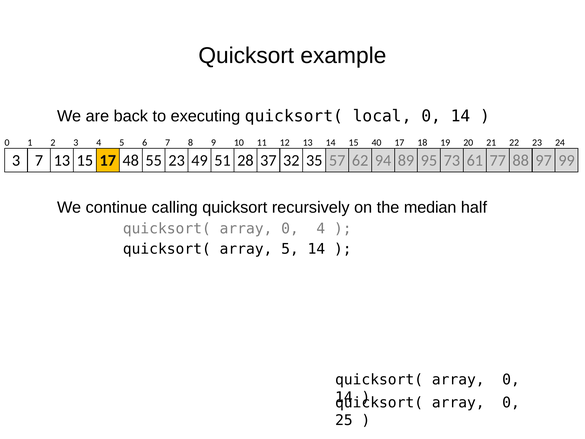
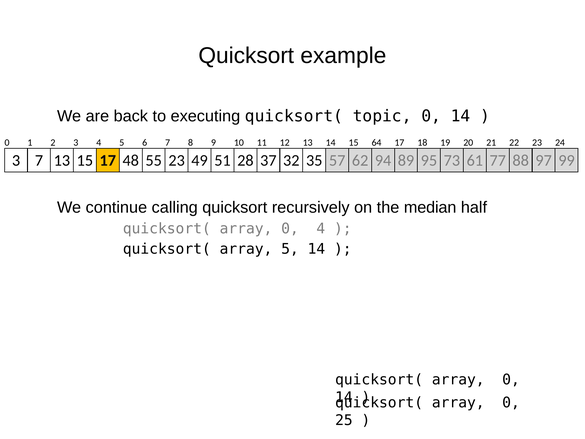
local: local -> topic
40: 40 -> 64
